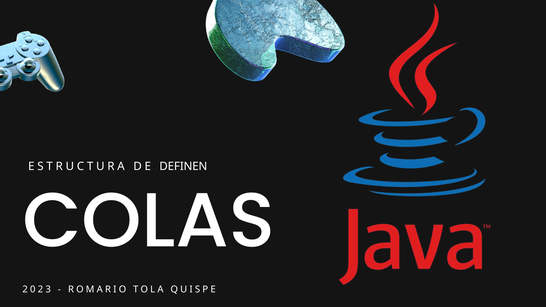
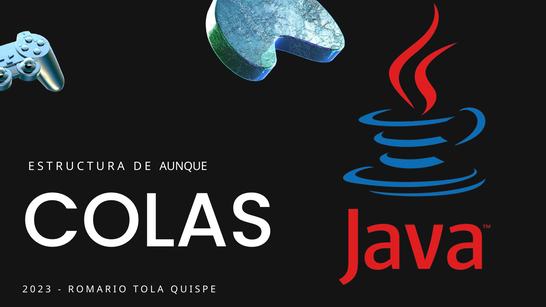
DEFINEN: DEFINEN -> AUNQUE
